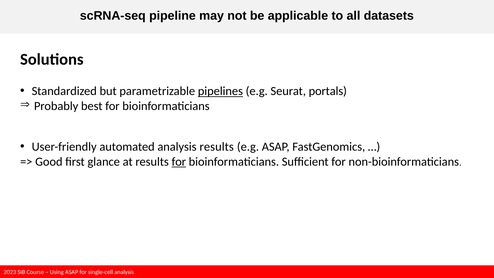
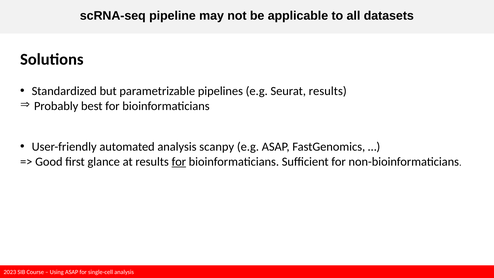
pipelines underline: present -> none
Seurat portals: portals -> results
analysis results: results -> scanpy
